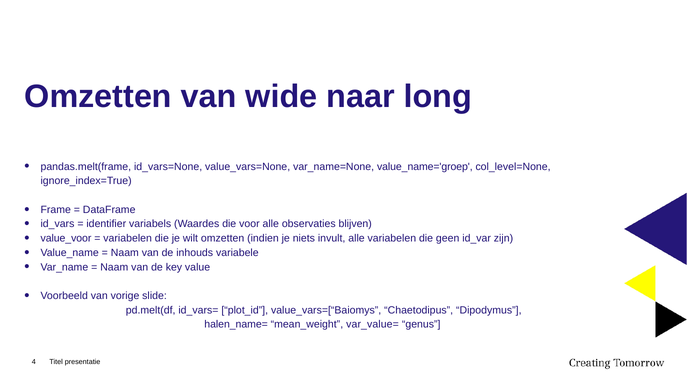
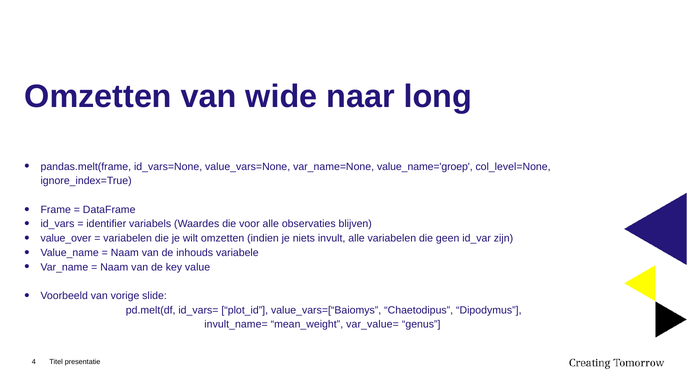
value_voor: value_voor -> value_over
halen_name=: halen_name= -> invult_name=
